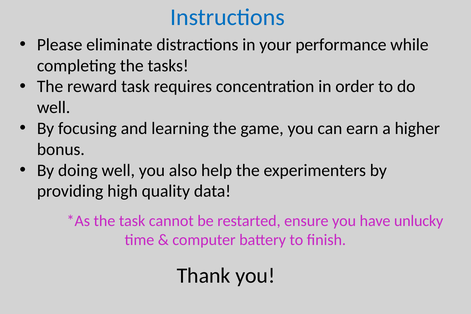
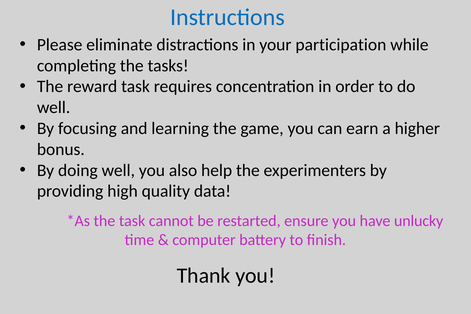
performance: performance -> participation
